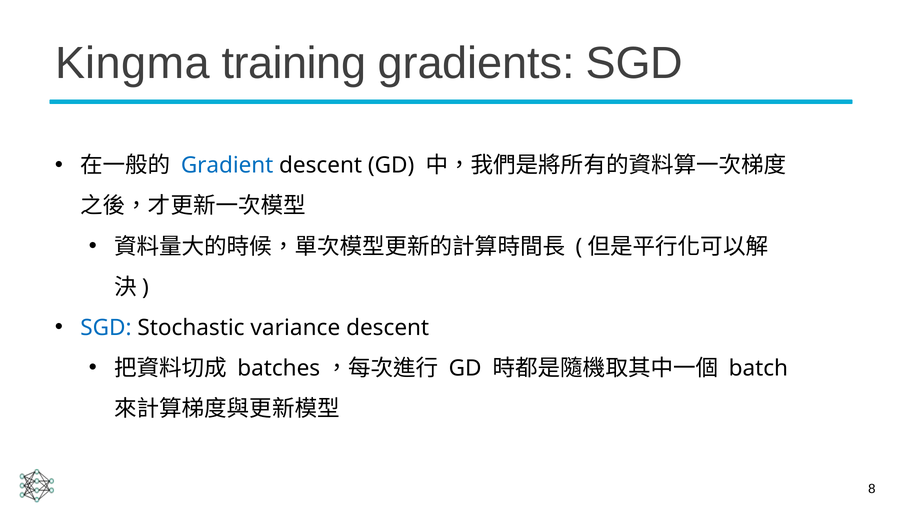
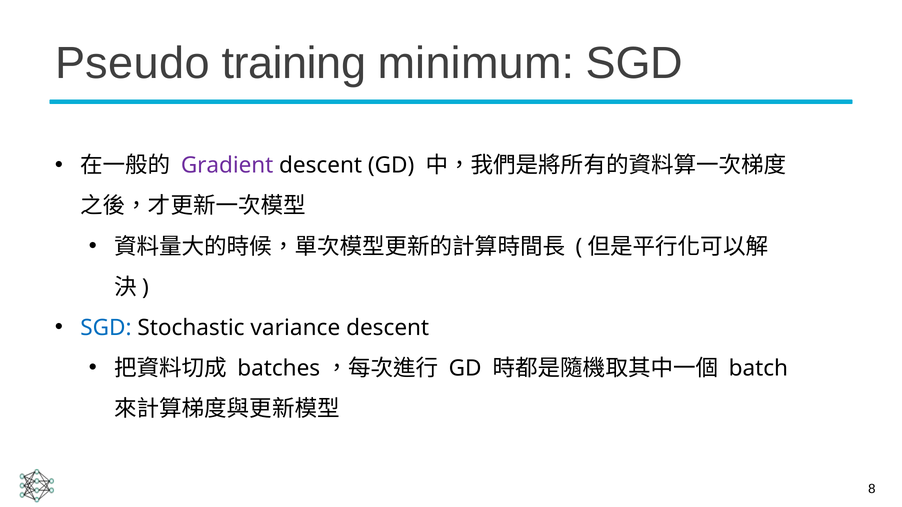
Kingma: Kingma -> Pseudo
gradients: gradients -> minimum
Gradient colour: blue -> purple
